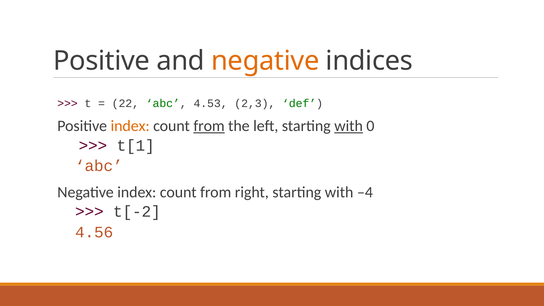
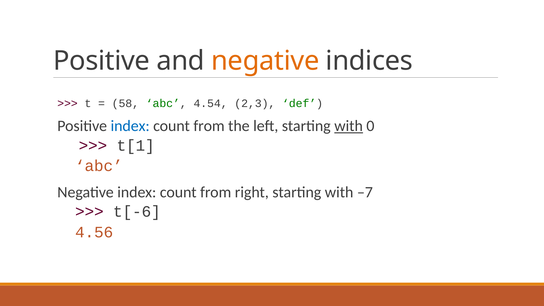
22: 22 -> 58
4.53: 4.53 -> 4.54
index at (130, 126) colour: orange -> blue
from at (209, 126) underline: present -> none
–4: –4 -> –7
t[-2: t[-2 -> t[-6
